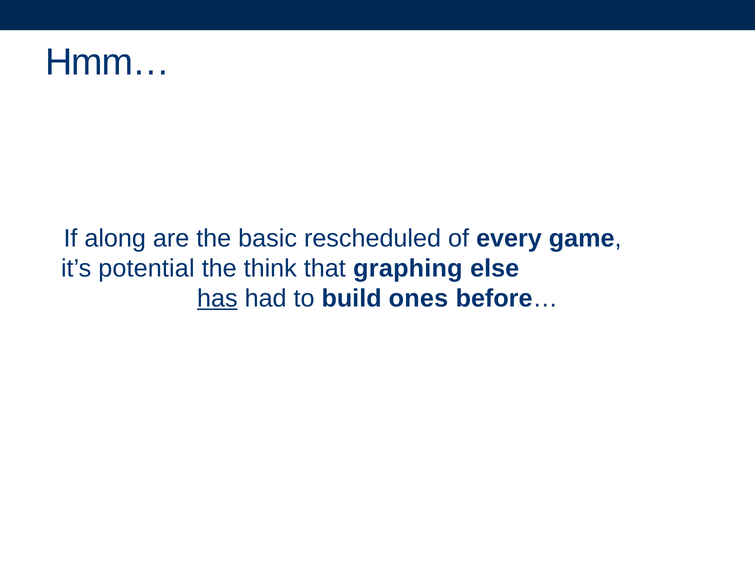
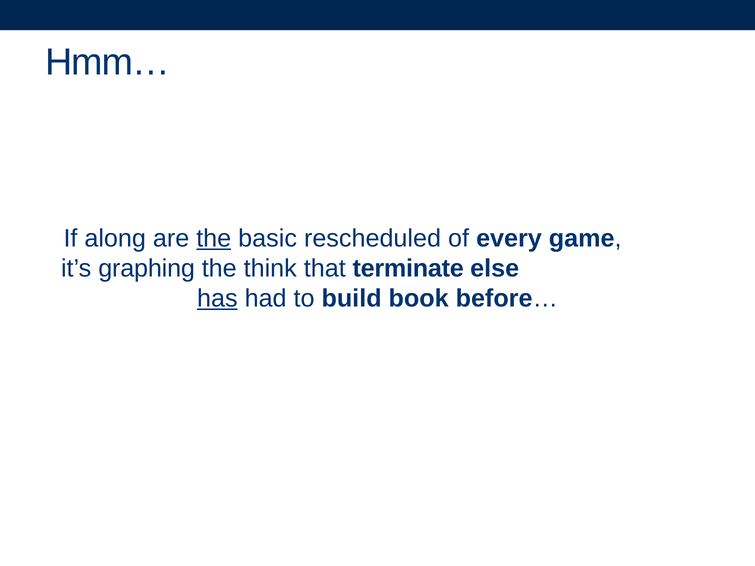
the at (214, 238) underline: none -> present
potential: potential -> graphing
graphing: graphing -> terminate
ones: ones -> book
